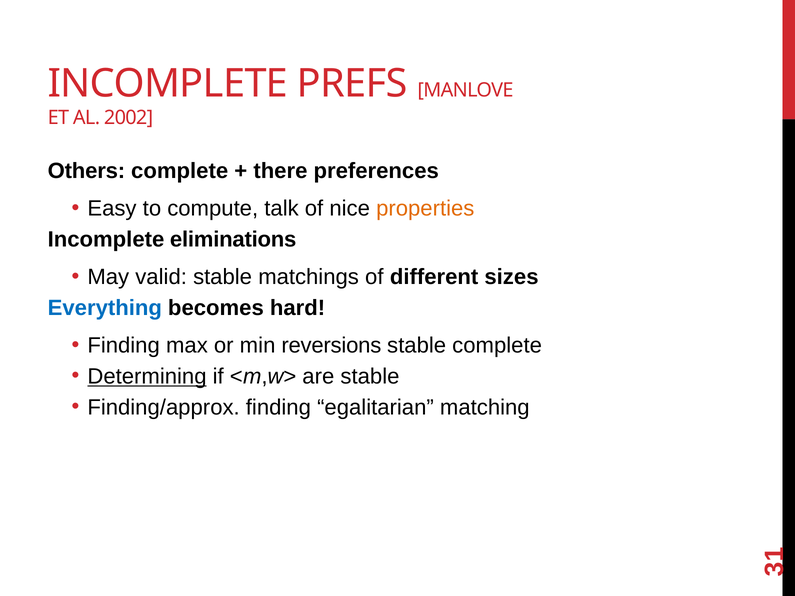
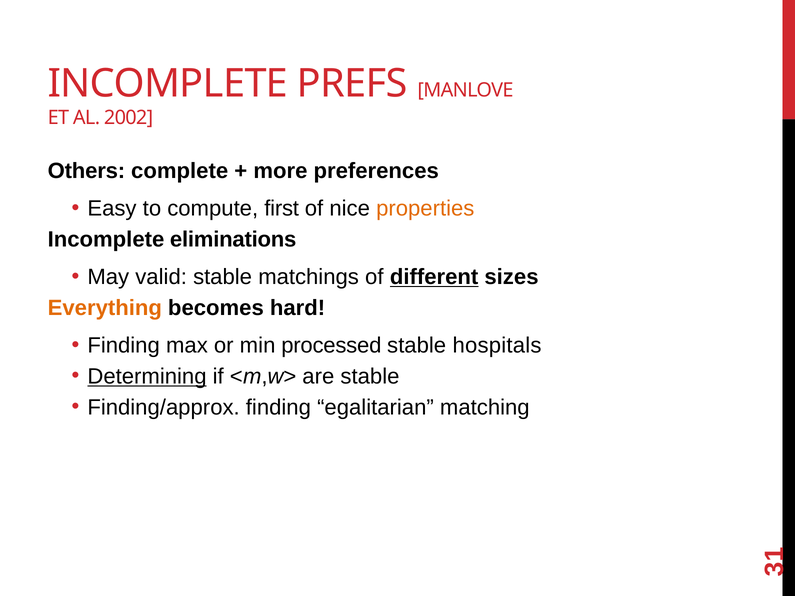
there: there -> more
talk: talk -> first
different underline: none -> present
Everything colour: blue -> orange
reversions: reversions -> processed
stable complete: complete -> hospitals
